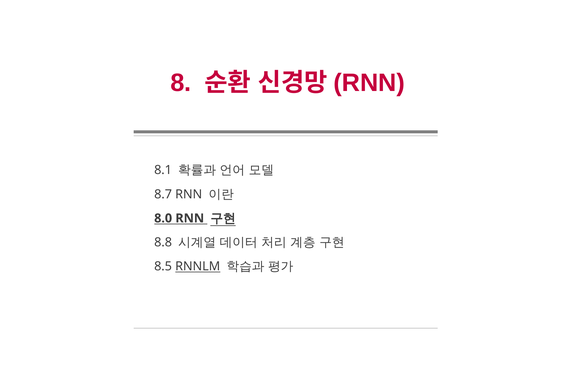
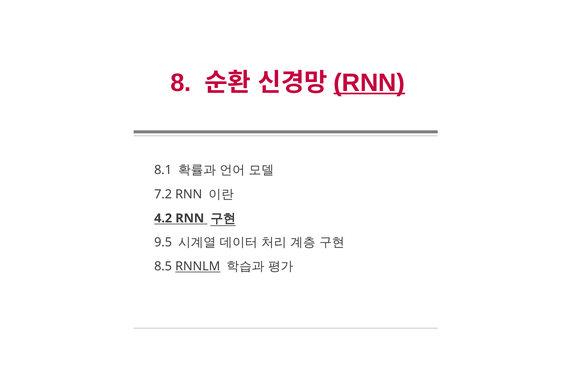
RNN at (369, 83) underline: none -> present
8.7: 8.7 -> 7.2
8.0: 8.0 -> 4.2
8.8: 8.8 -> 9.5
